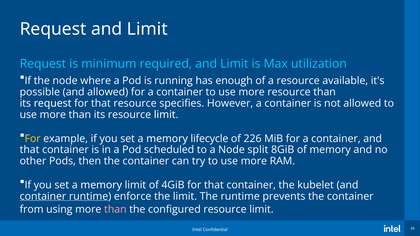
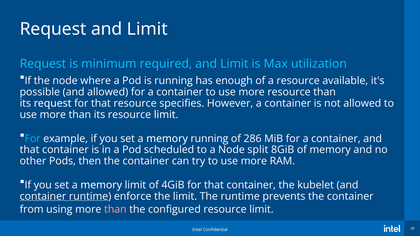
For at (33, 139) colour: yellow -> light blue
memory lifecycle: lifecycle -> running
226: 226 -> 286
